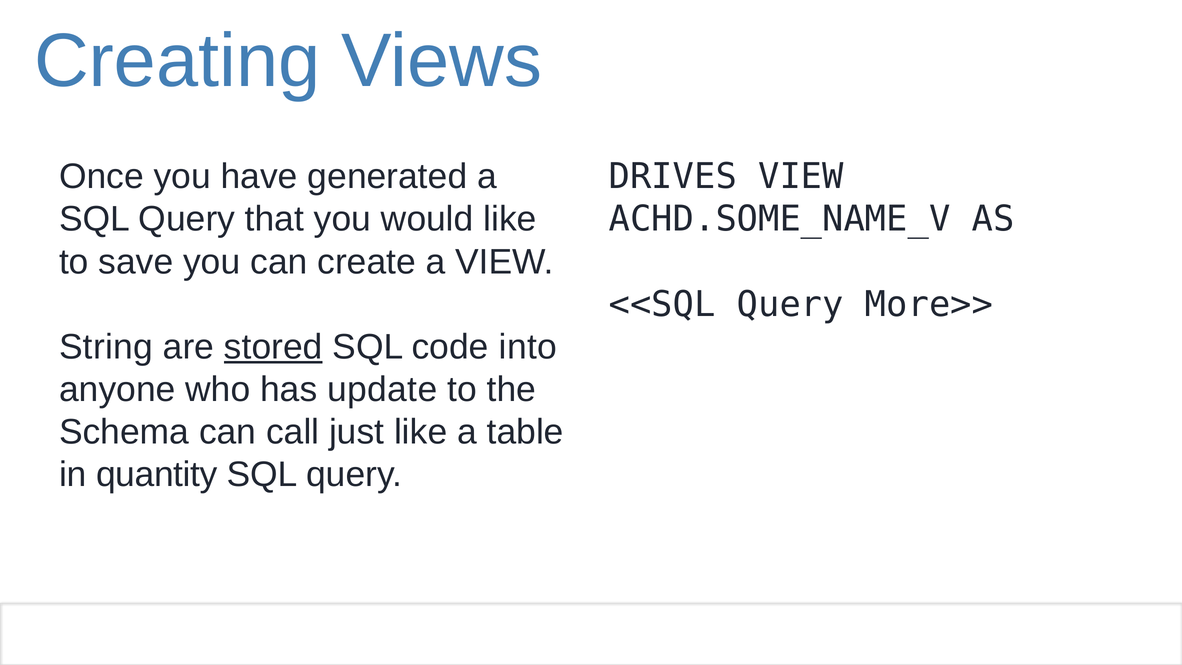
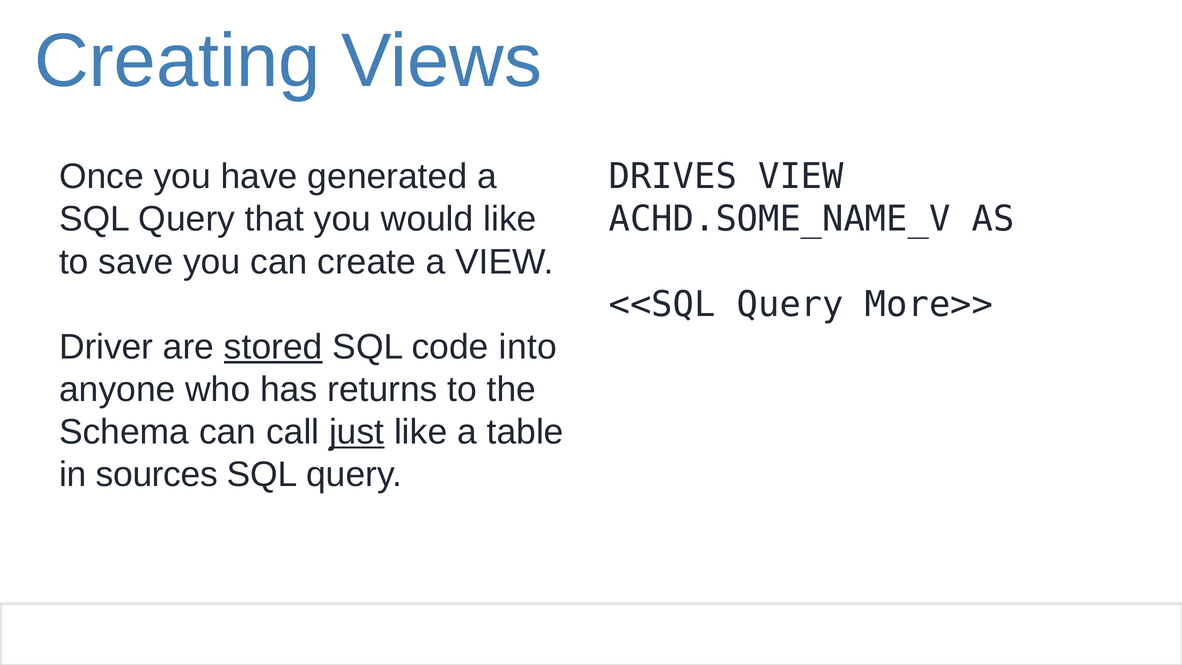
String: String -> Driver
update: update -> returns
just underline: none -> present
quantity: quantity -> sources
